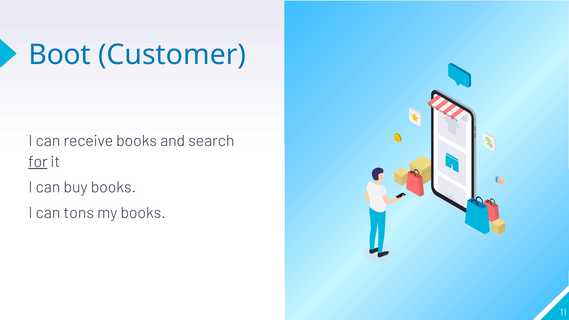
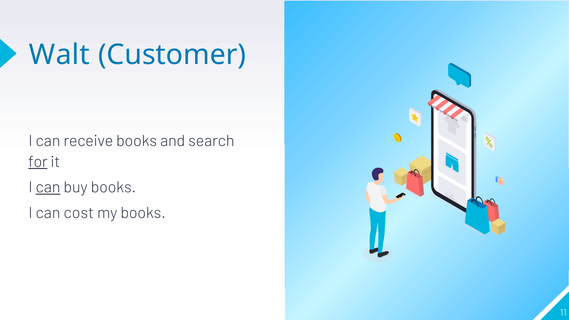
Boot: Boot -> Walt
can at (48, 187) underline: none -> present
tons: tons -> cost
